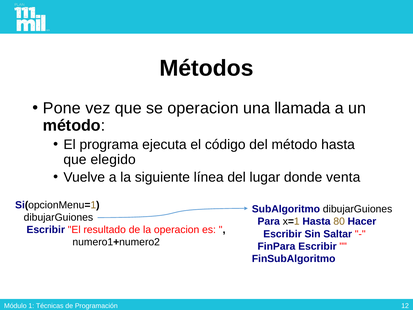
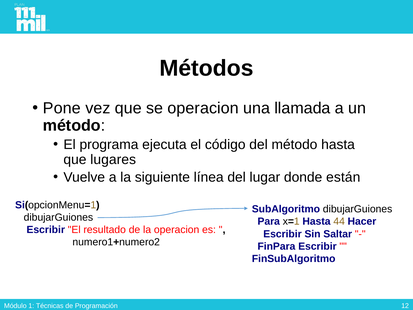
elegido: elegido -> lugares
venta: venta -> están
80: 80 -> 44
